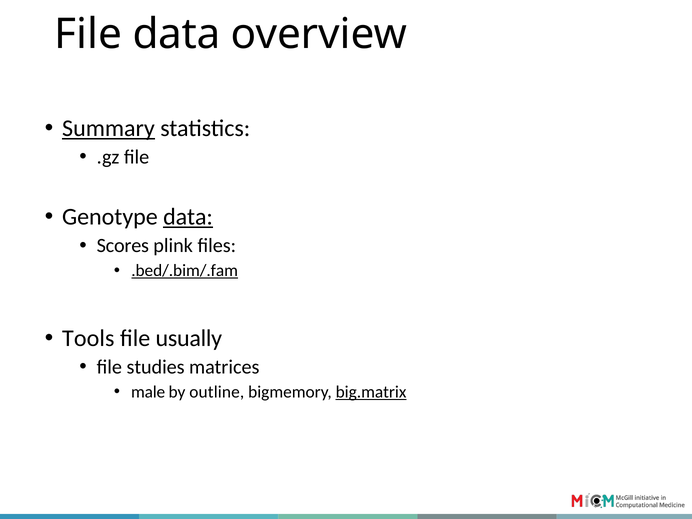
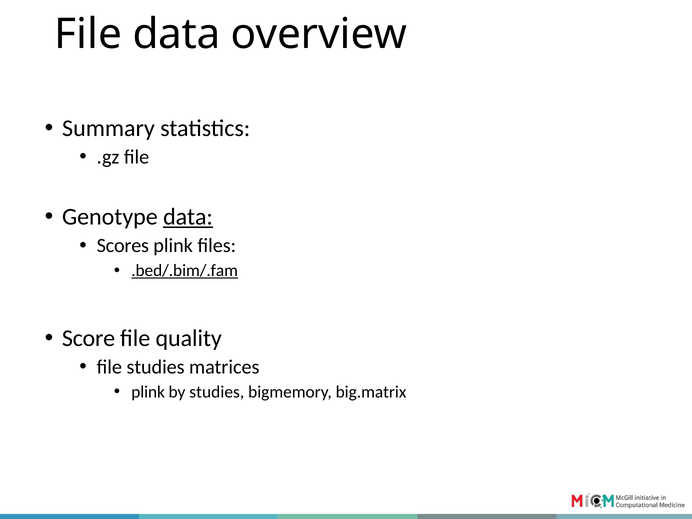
Summary underline: present -> none
Tools: Tools -> Score
usually: usually -> quality
male at (148, 392): male -> plink
by outline: outline -> studies
big.matrix underline: present -> none
